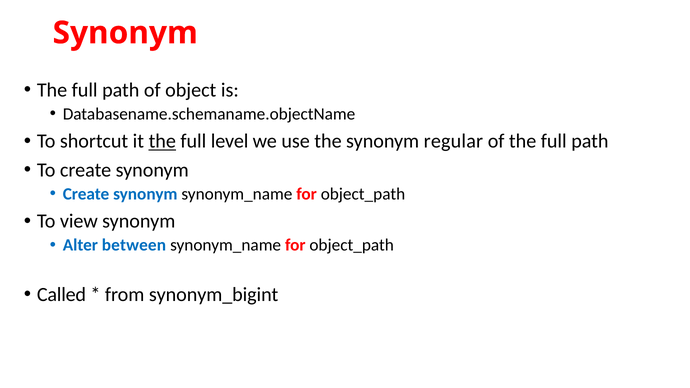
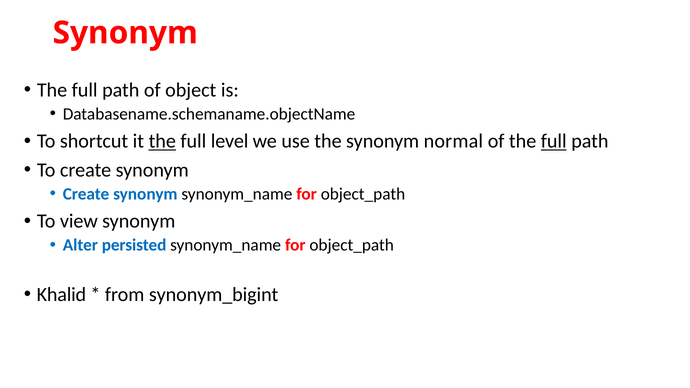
regular: regular -> normal
full at (554, 141) underline: none -> present
between: between -> persisted
Called: Called -> Khalid
